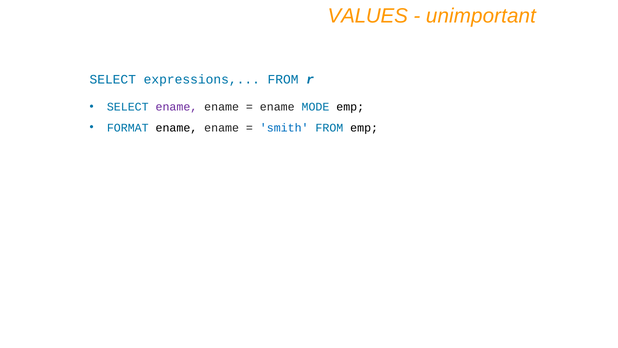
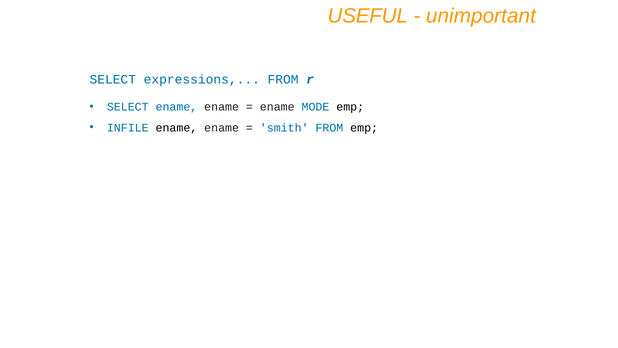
VALUES: VALUES -> USEFUL
ename at (176, 107) colour: purple -> blue
FORMAT: FORMAT -> INFILE
